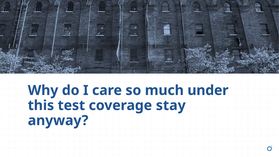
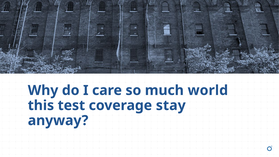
under: under -> world
